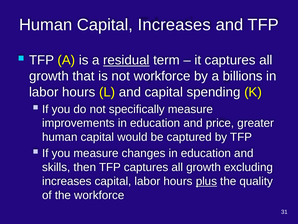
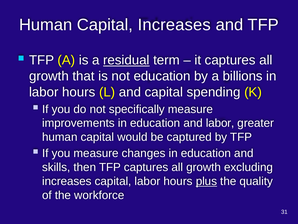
not workforce: workforce -> education
and price: price -> labor
